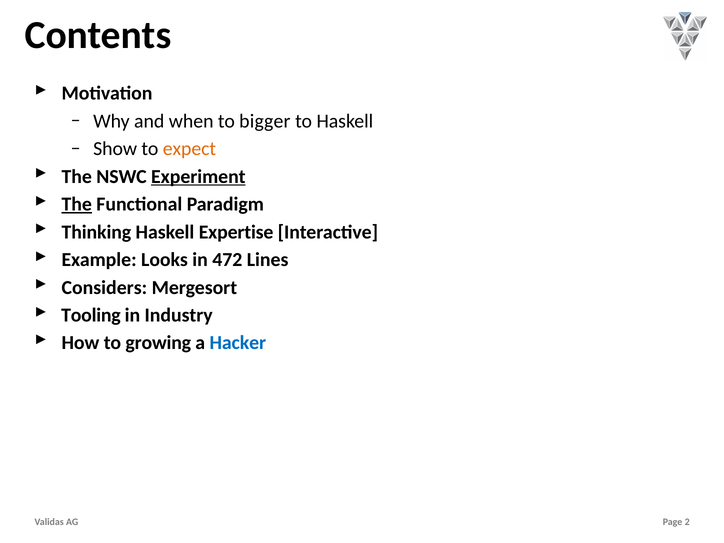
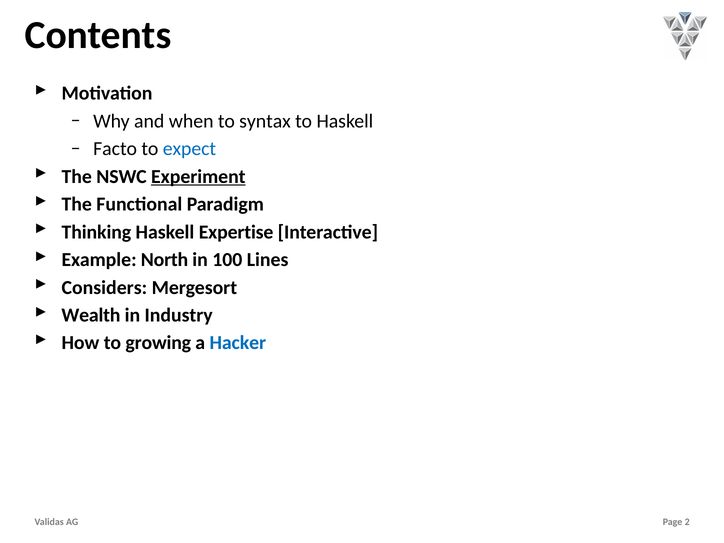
bigger: bigger -> syntax
Show: Show -> Facto
expect colour: orange -> blue
The at (77, 204) underline: present -> none
Looks: Looks -> North
472: 472 -> 100
Tooling: Tooling -> Wealth
